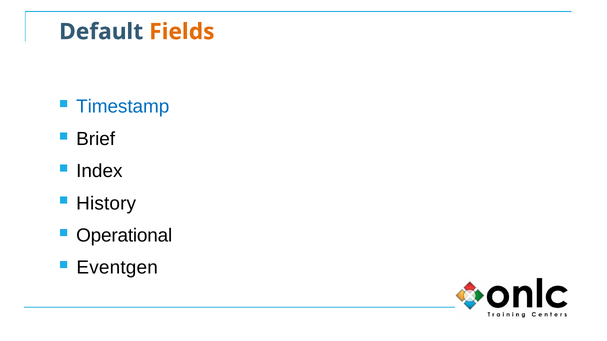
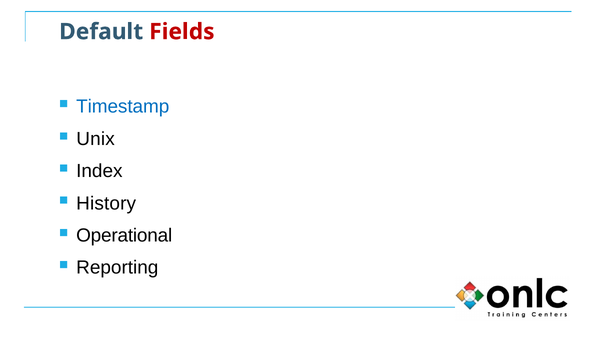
Fields colour: orange -> red
Brief: Brief -> Unix
Eventgen: Eventgen -> Reporting
